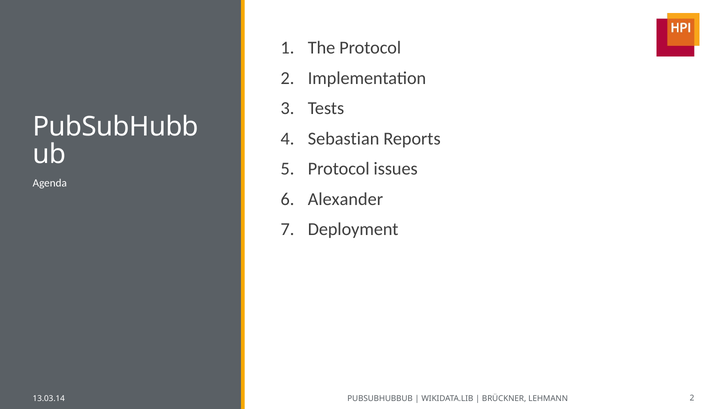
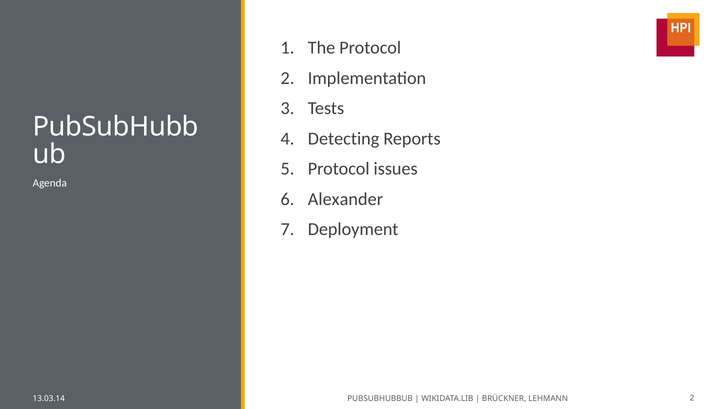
Sebastian: Sebastian -> Detecting
